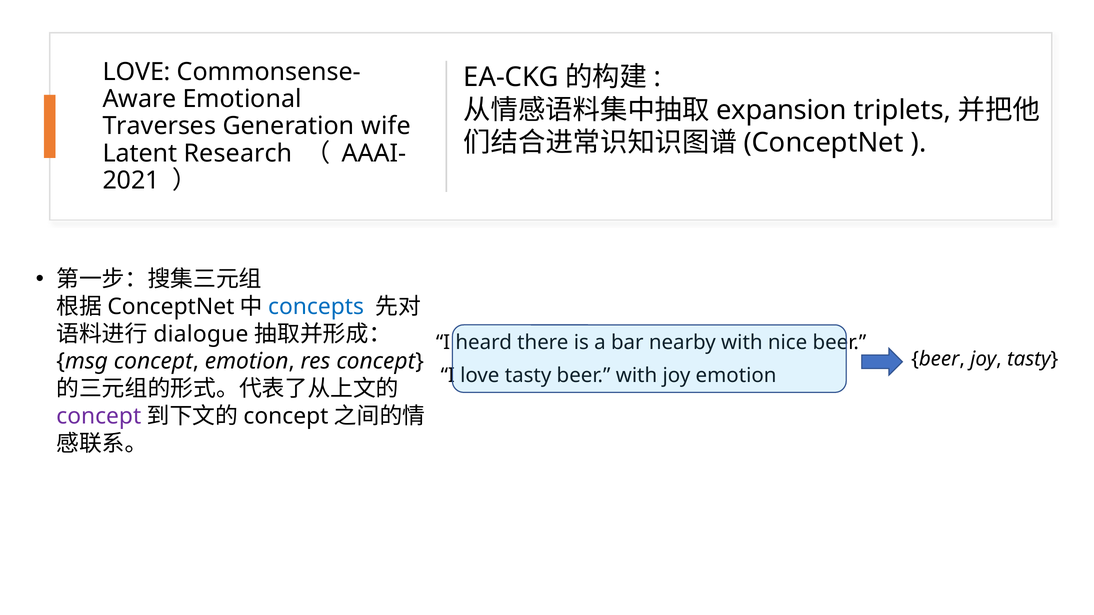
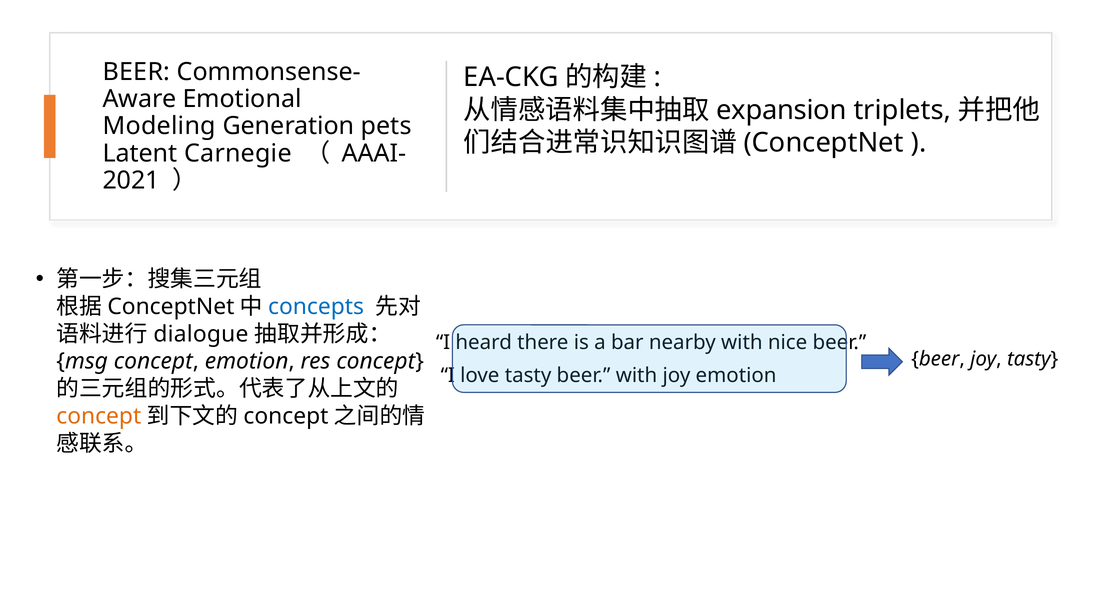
LOVE at (137, 72): LOVE -> BEER
Traverses: Traverses -> Modeling
wife: wife -> pets
Research: Research -> Carnegie
concept at (99, 416) colour: purple -> orange
